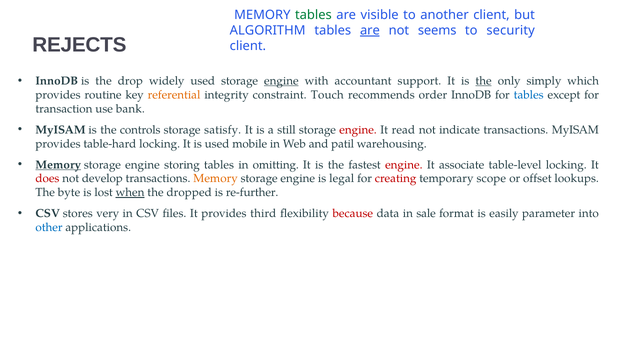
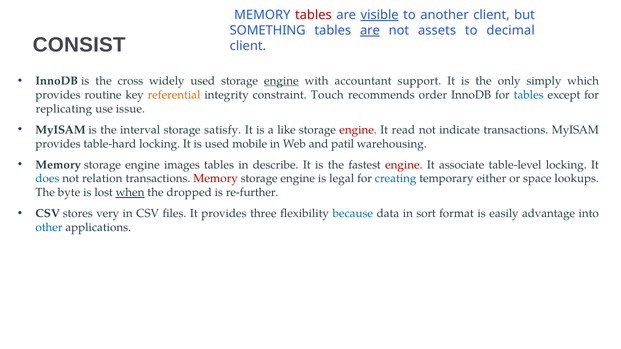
tables at (313, 15) colour: green -> red
visible underline: none -> present
ALGORITHM: ALGORITHM -> SOMETHING
seems: seems -> assets
security: security -> decimal
REJECTS: REJECTS -> CONSIST
drop: drop -> cross
the at (484, 81) underline: present -> none
transaction: transaction -> replicating
bank: bank -> issue
controls: controls -> interval
still: still -> like
Memory at (58, 165) underline: present -> none
storing: storing -> images
omitting: omitting -> describe
does colour: red -> blue
develop: develop -> relation
Memory at (216, 179) colour: orange -> red
creating colour: red -> blue
scope: scope -> either
offset: offset -> space
third: third -> three
because colour: red -> blue
sale: sale -> sort
parameter: parameter -> advantage
